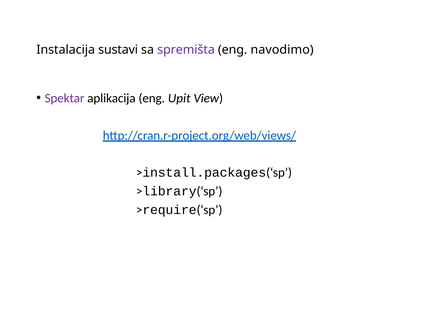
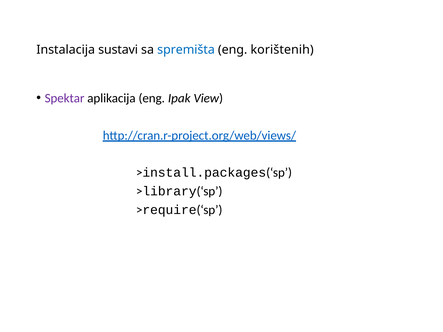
spremišta colour: purple -> blue
navodimo: navodimo -> korištenih
Upit: Upit -> Ipak
